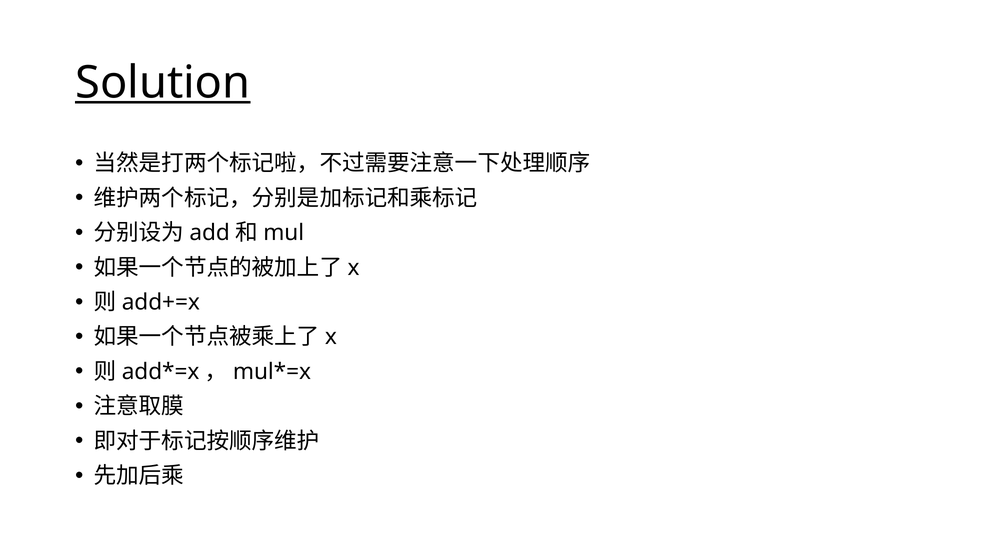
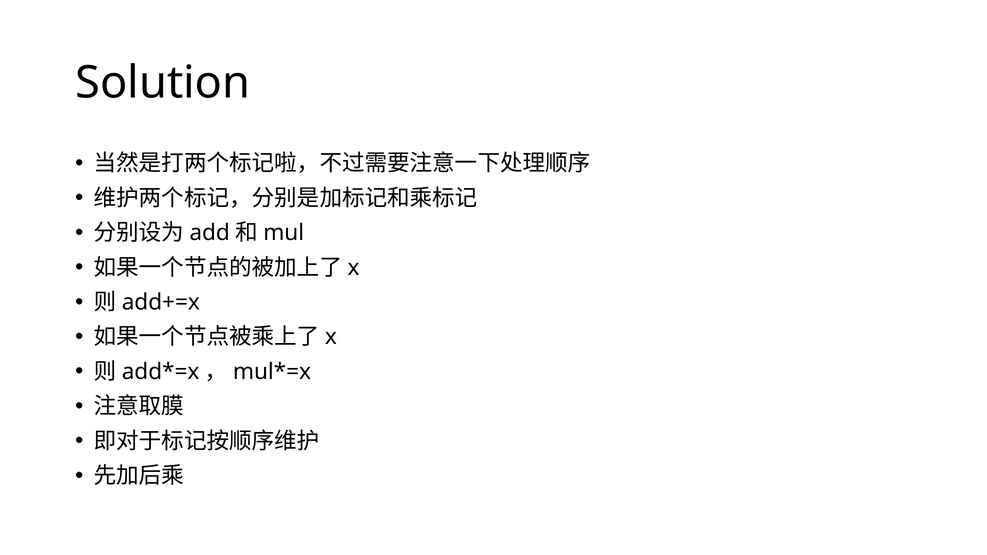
Solution underline: present -> none
